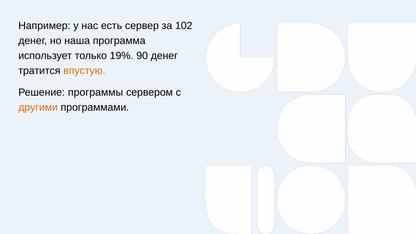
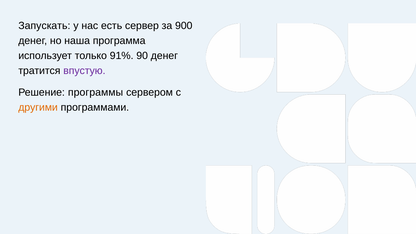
Например: Например -> Запускать
102: 102 -> 900
19%: 19% -> 91%
впустую colour: orange -> purple
